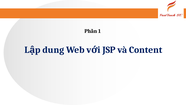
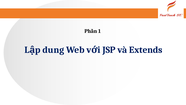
Content: Content -> Extends
